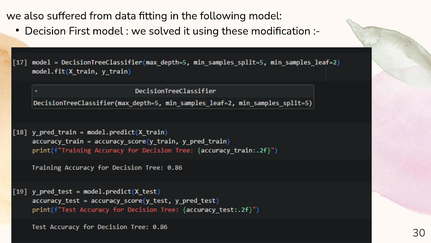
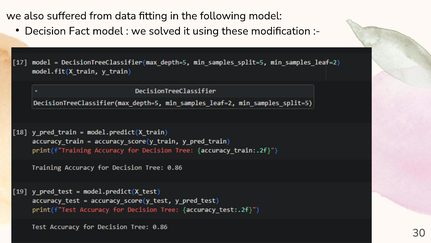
First: First -> Fact
